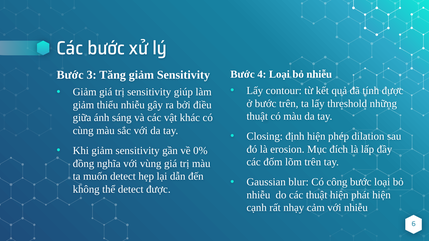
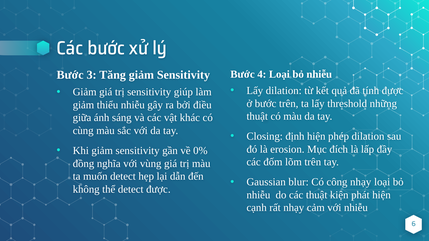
Lấy contour: contour -> dilation
công bước: bước -> nhạy
thuật hiện: hiện -> kiện
